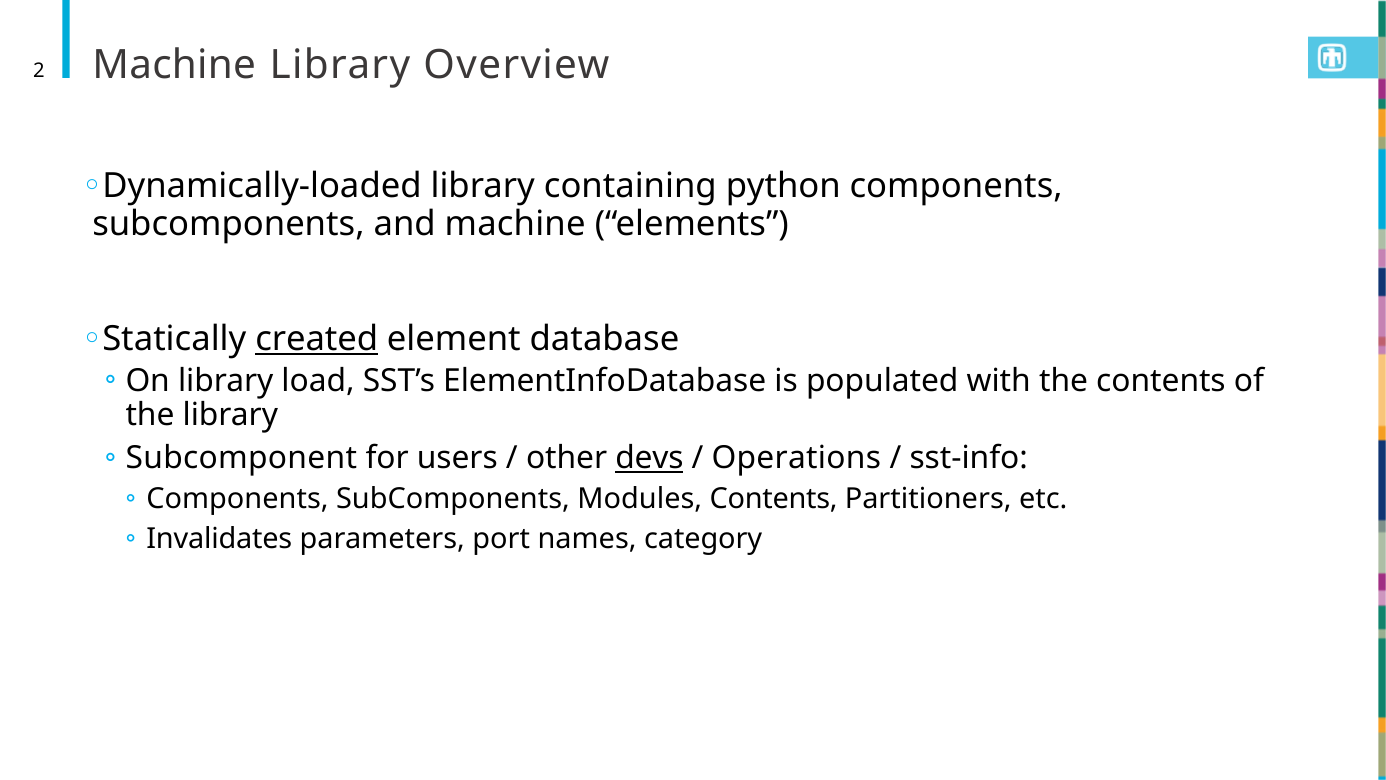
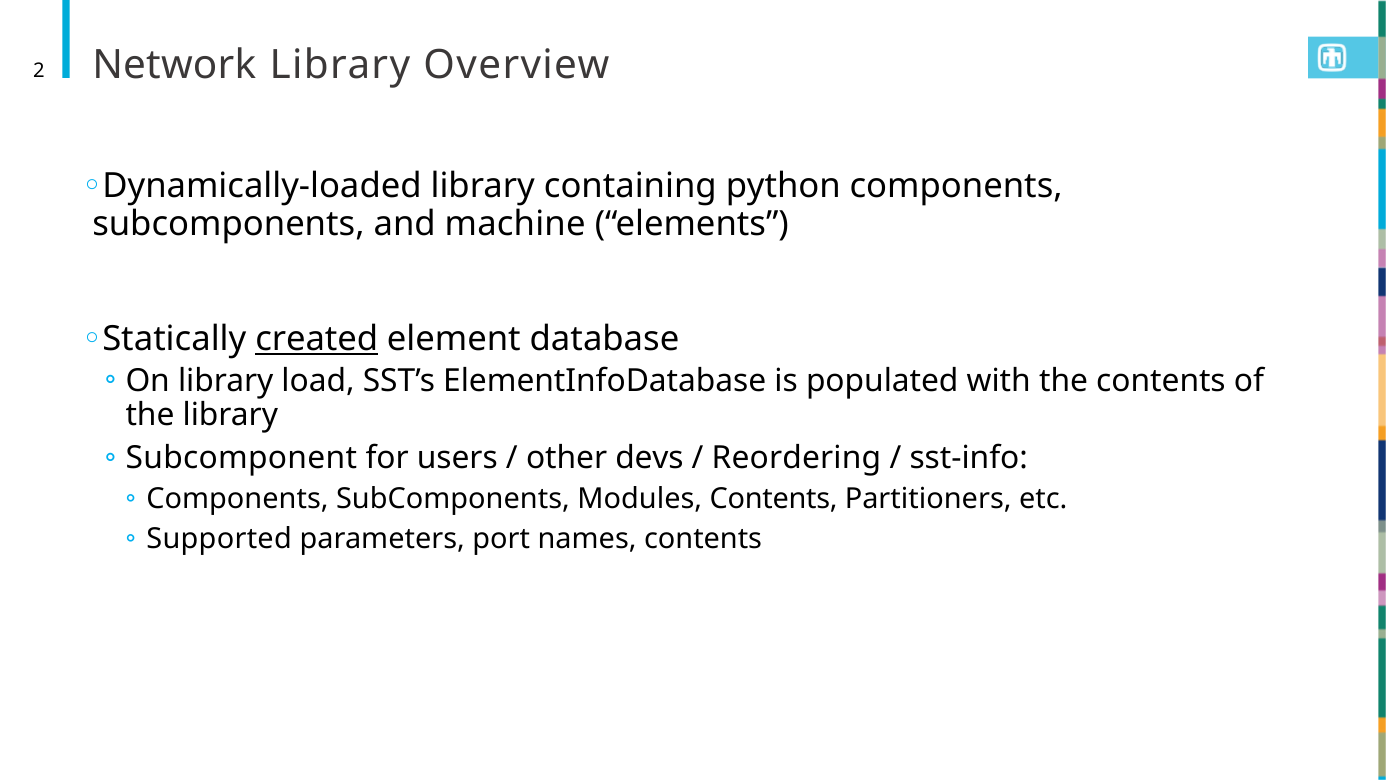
2 Machine: Machine -> Network
devs underline: present -> none
Operations: Operations -> Reordering
Invalidates: Invalidates -> Supported
names category: category -> contents
